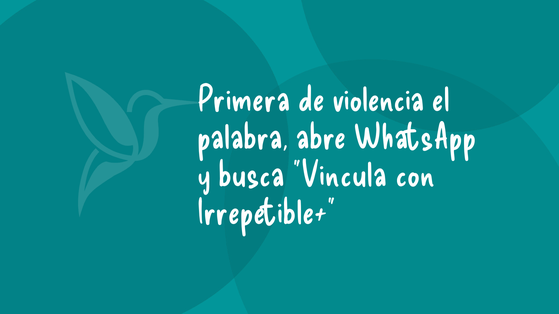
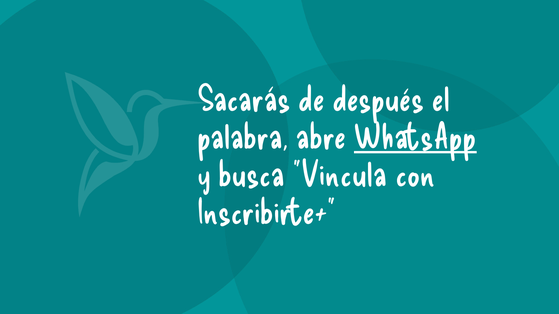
Primera: Primera -> Sacarás
violencia: violencia -> después
WhatsApp underline: none -> present
Irrepetible+: Irrepetible+ -> Inscribirte+
